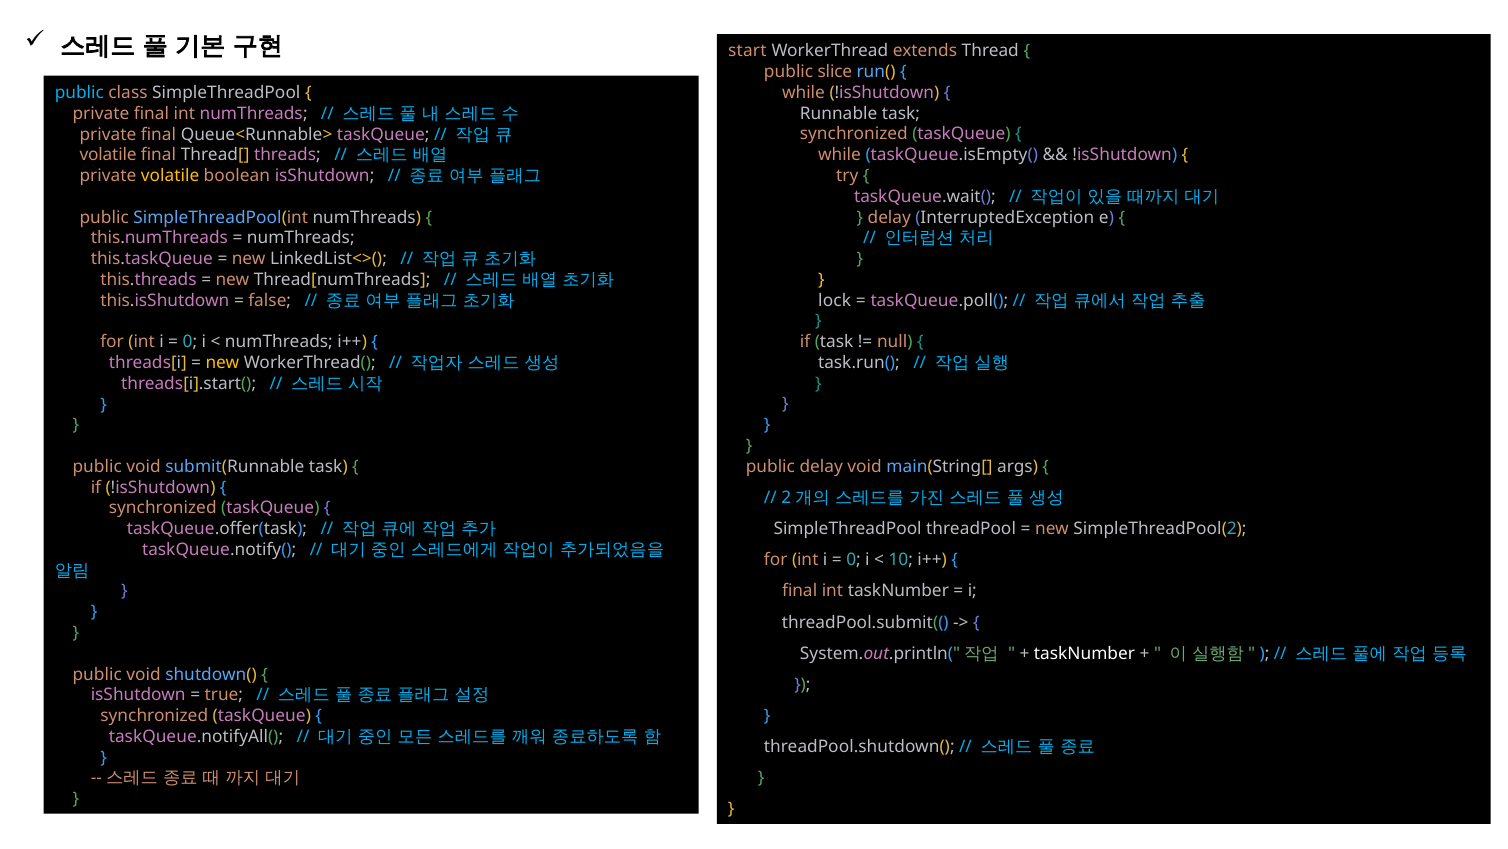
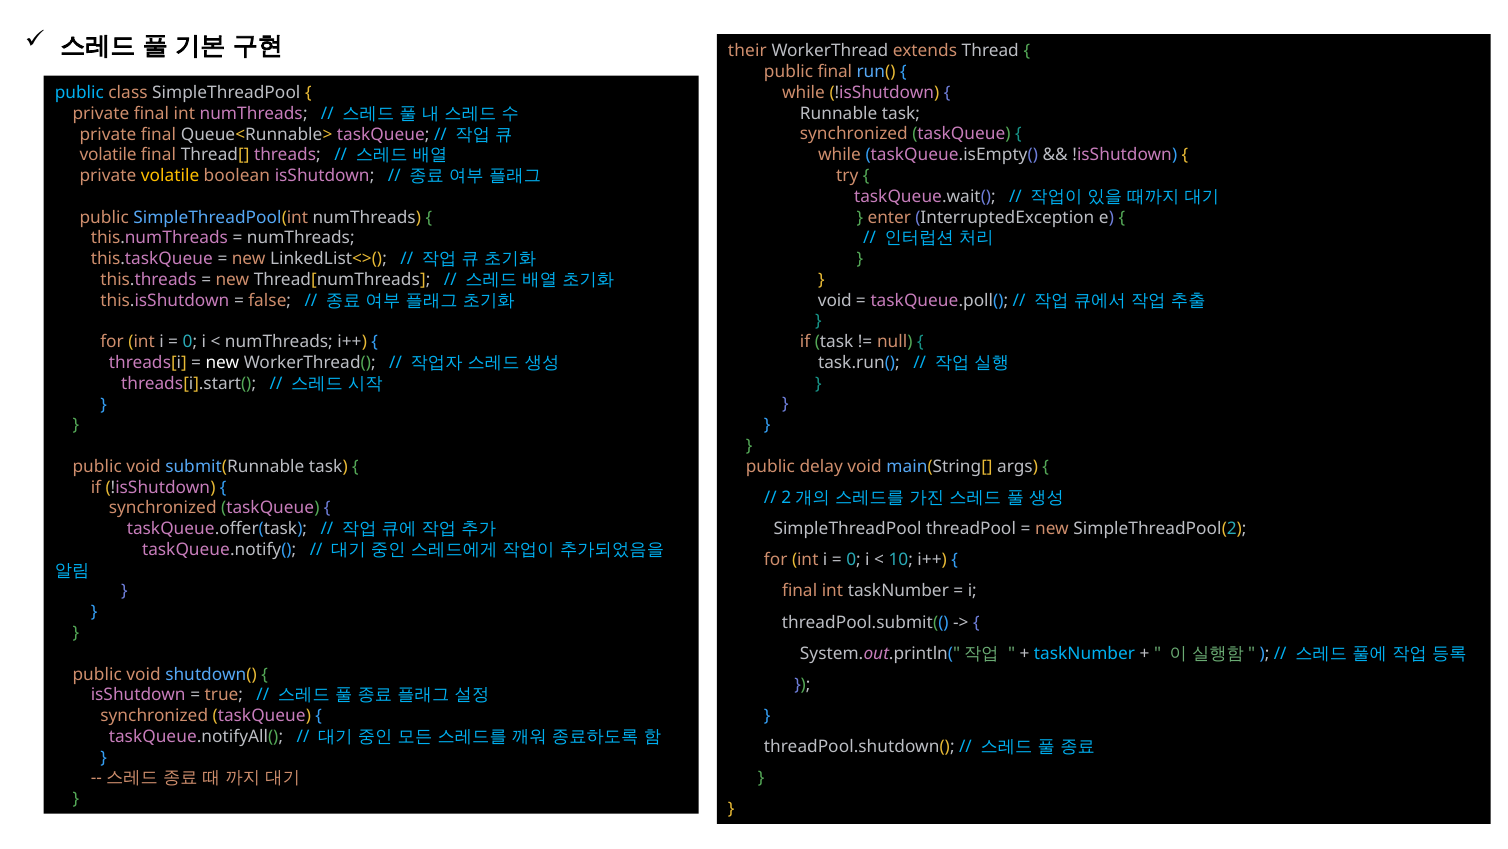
start: start -> their
public slice: slice -> final
delay at (889, 217): delay -> enter
lock at (835, 300): lock -> void
new at (222, 362) colour: yellow -> white
taskNumber at (1084, 653) colour: white -> light blue
